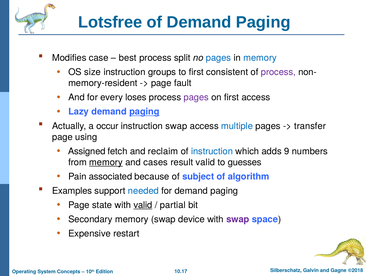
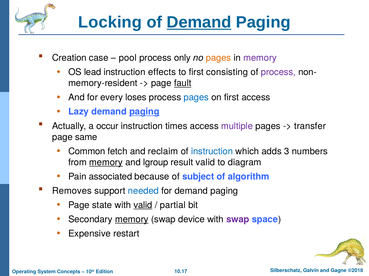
Lotsfree: Lotsfree -> Locking
Demand at (199, 22) underline: none -> present
Modifies: Modifies -> Creation
best: best -> pool
split: split -> only
pages at (218, 58) colour: blue -> orange
memory at (260, 58) colour: blue -> purple
size: size -> lead
groups: groups -> effects
consistent: consistent -> consisting
fault underline: none -> present
pages at (196, 98) colour: purple -> blue
instruction swap: swap -> times
multiple colour: blue -> purple
using: using -> same
Assigned: Assigned -> Common
9: 9 -> 3
cases: cases -> lgroup
guesses: guesses -> diagram
Examples: Examples -> Removes
memory at (132, 220) underline: none -> present
